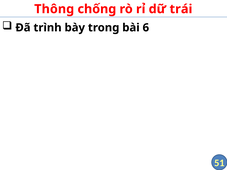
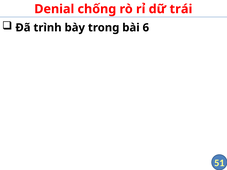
Thông: Thông -> Denial
